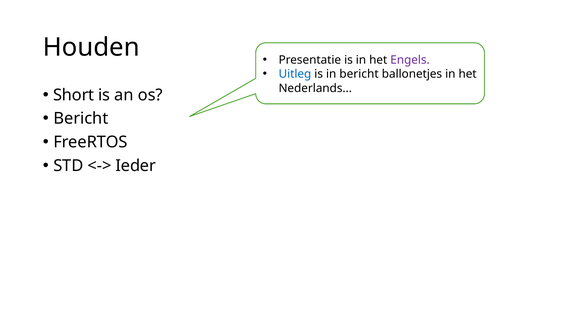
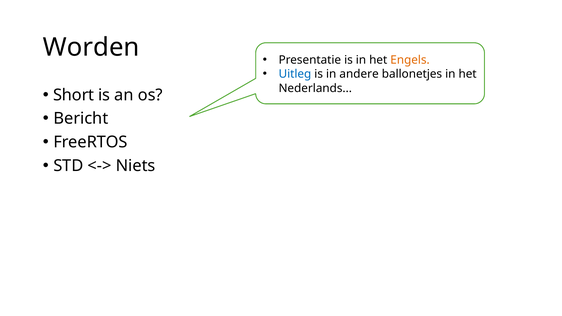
Houden: Houden -> Worden
Engels colour: purple -> orange
in bericht: bericht -> andere
Ieder: Ieder -> Niets
